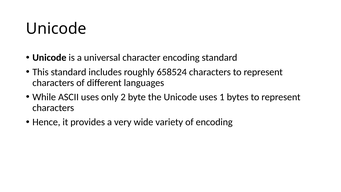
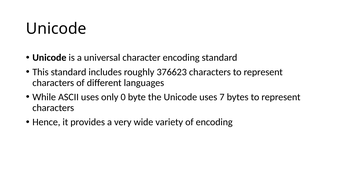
658524: 658524 -> 376623
2: 2 -> 0
1: 1 -> 7
